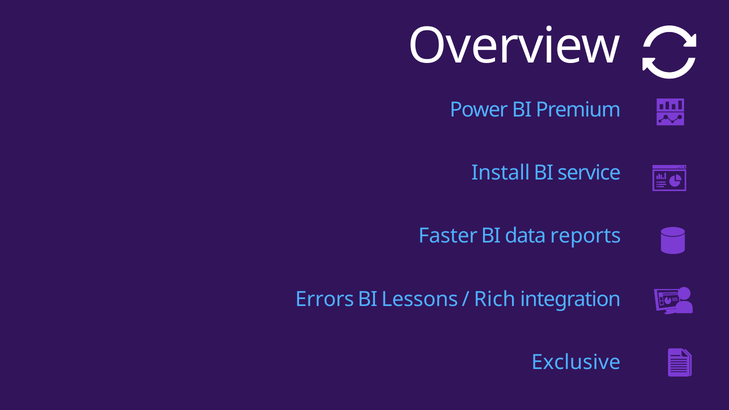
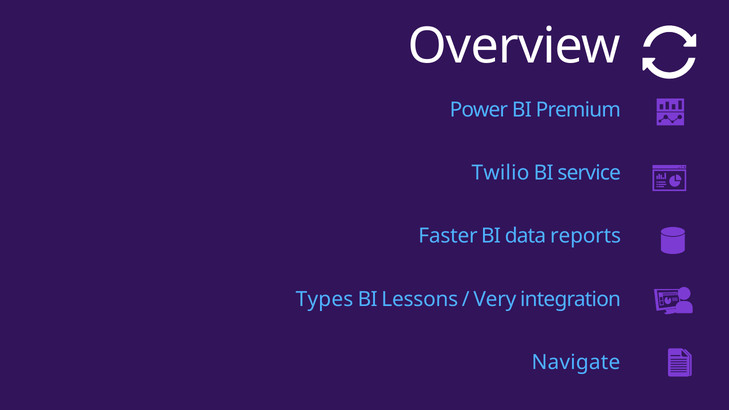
Install: Install -> Twilio
Errors: Errors -> Types
Rich: Rich -> Very
Exclusive: Exclusive -> Navigate
